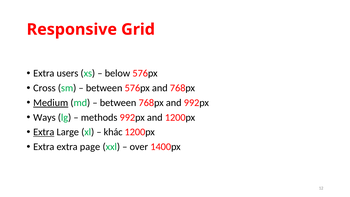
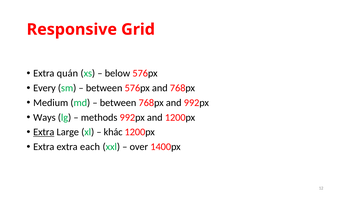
users: users -> quán
Cross: Cross -> Every
Medium underline: present -> none
page: page -> each
